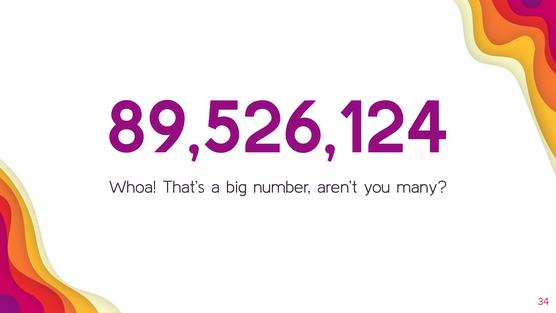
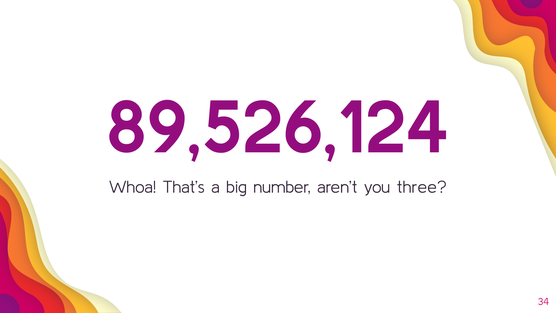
many: many -> three
